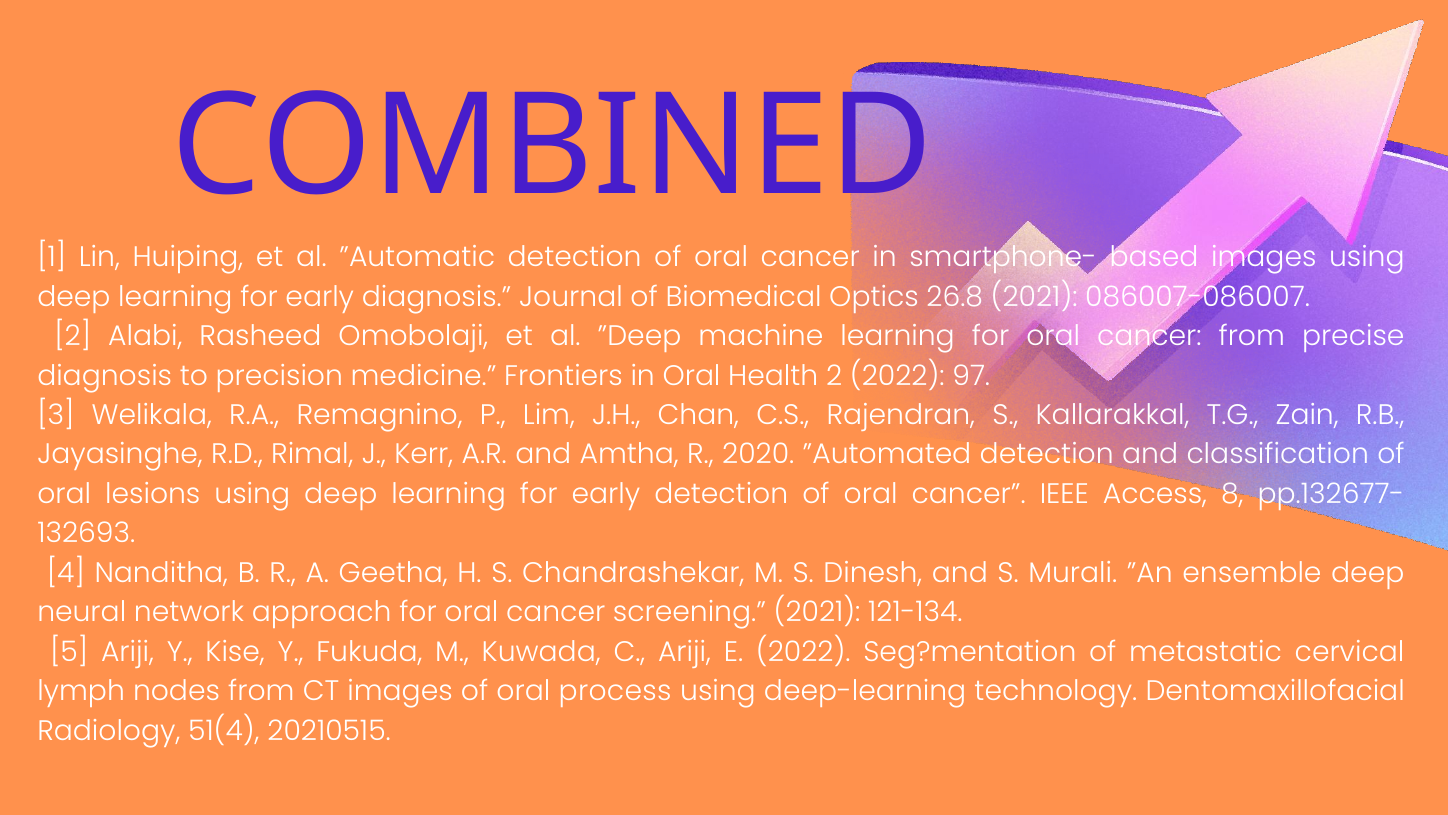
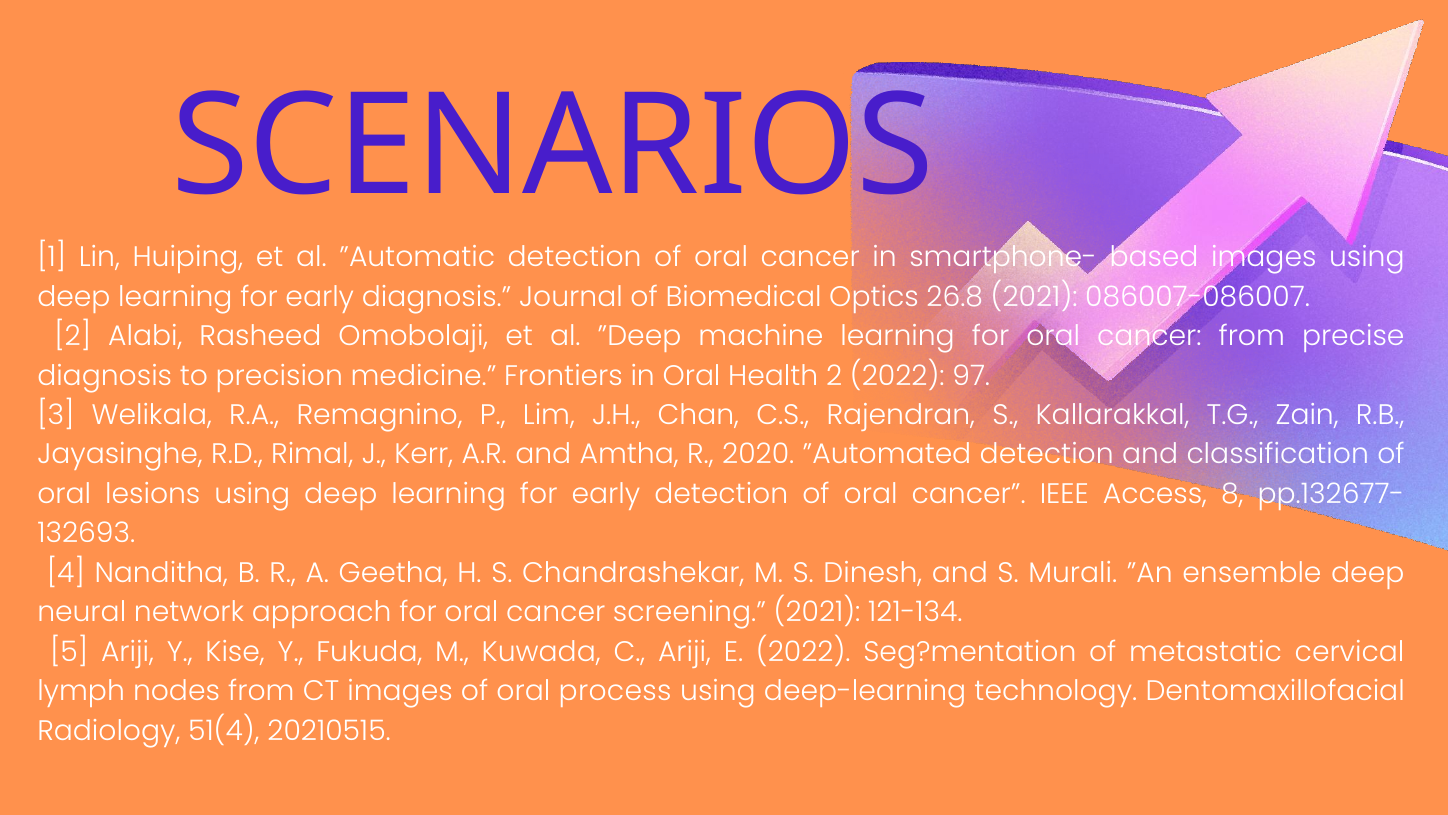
COMBINED: COMBINED -> SCENARIOS
